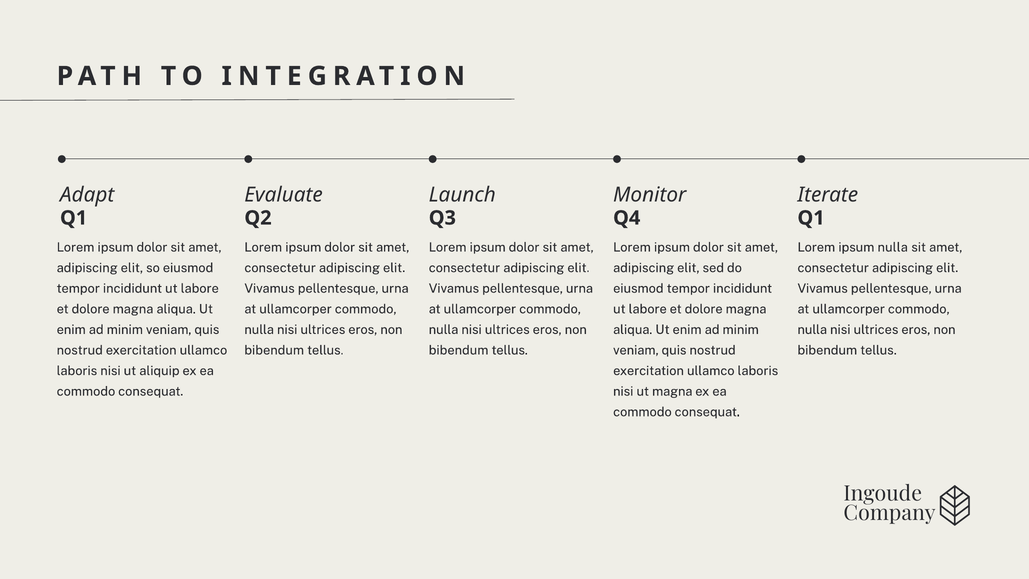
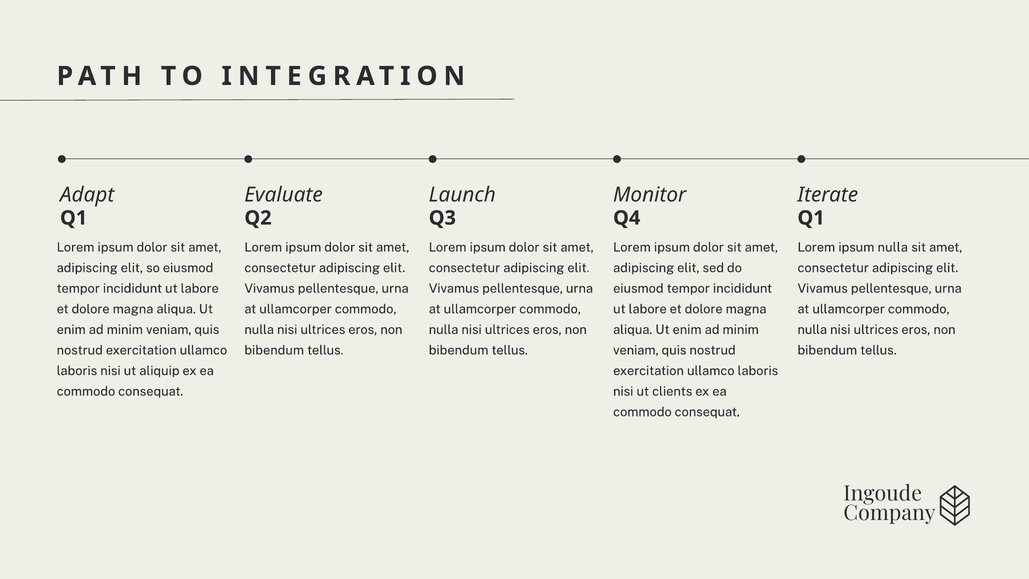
ut magna: magna -> clients
